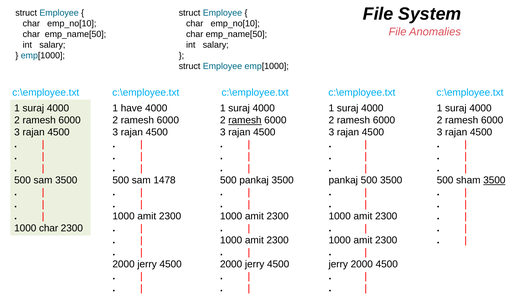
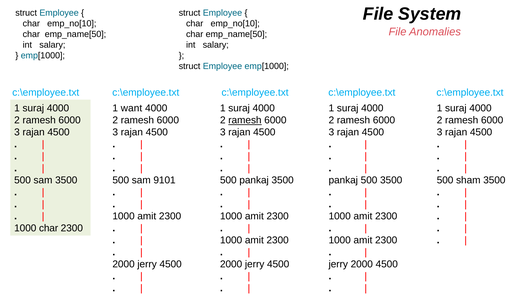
have: have -> want
1478: 1478 -> 9101
3500 at (494, 180) underline: present -> none
